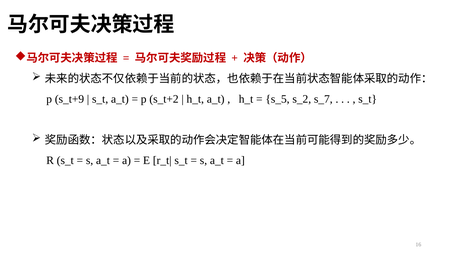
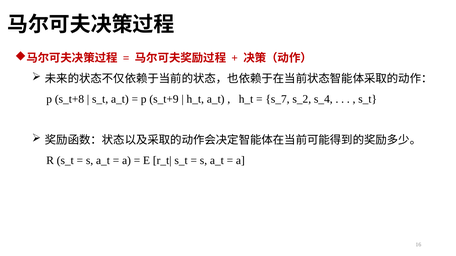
s_t+9: s_t+9 -> s_t+8
s_t+2: s_t+2 -> s_t+9
s_5: s_5 -> s_7
s_7: s_7 -> s_4
